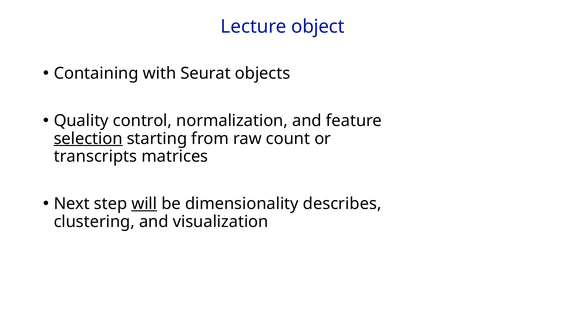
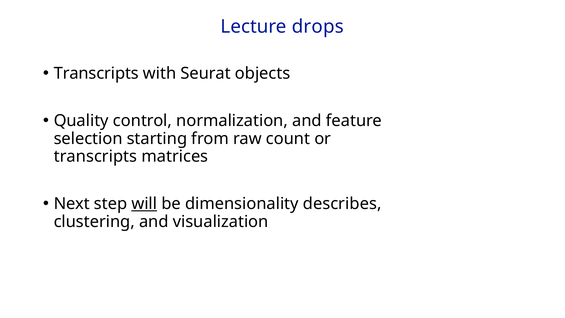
object: object -> drops
Containing at (96, 73): Containing -> Transcripts
selection underline: present -> none
